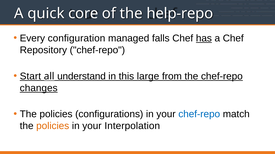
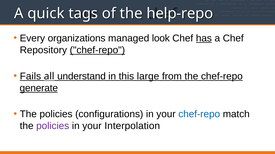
core: core -> tags
configuration: configuration -> organizations
falls: falls -> look
chef-repo at (97, 50) underline: none -> present
Start: Start -> Fails
changes: changes -> generate
policies at (53, 126) colour: orange -> purple
